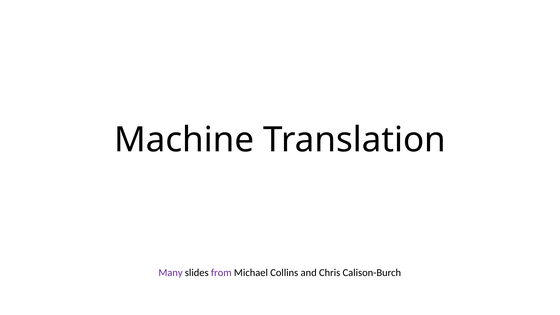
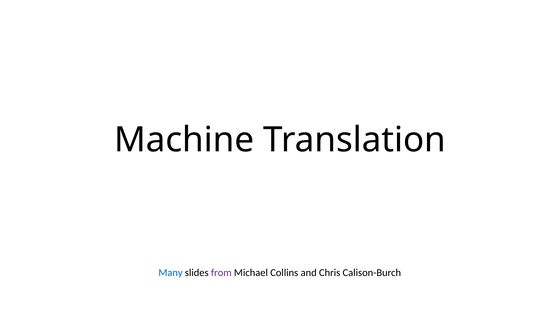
Many colour: purple -> blue
